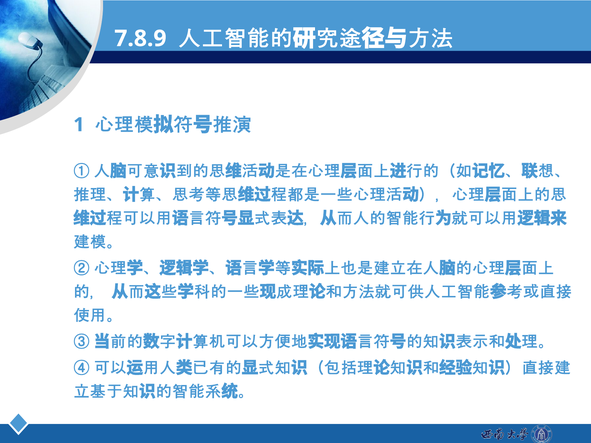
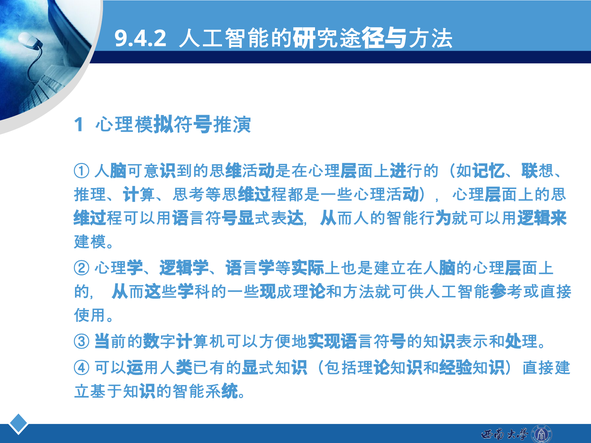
7.8.9: 7.8.9 -> 9.4.2
